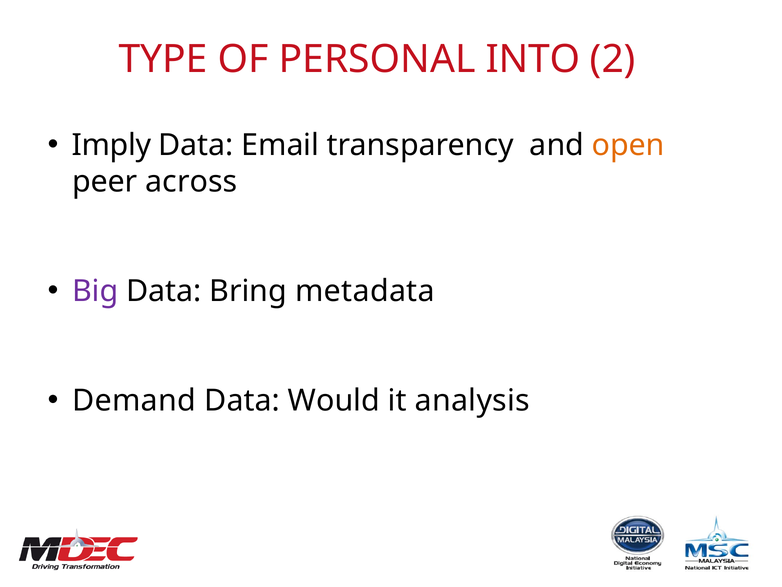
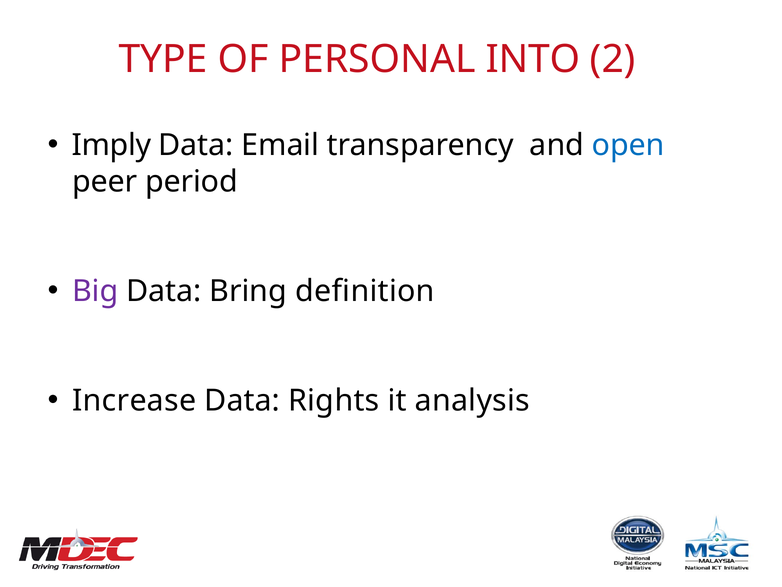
open colour: orange -> blue
across: across -> period
metadata: metadata -> definition
Demand: Demand -> Increase
Would: Would -> Rights
